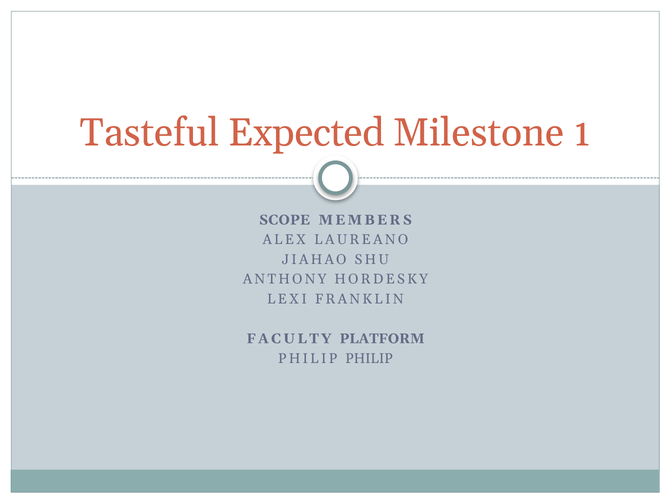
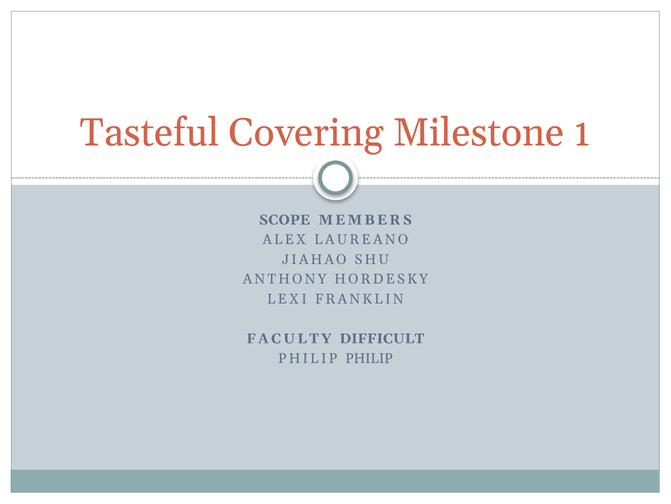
Expected: Expected -> Covering
PLATFORM: PLATFORM -> DIFFICULT
